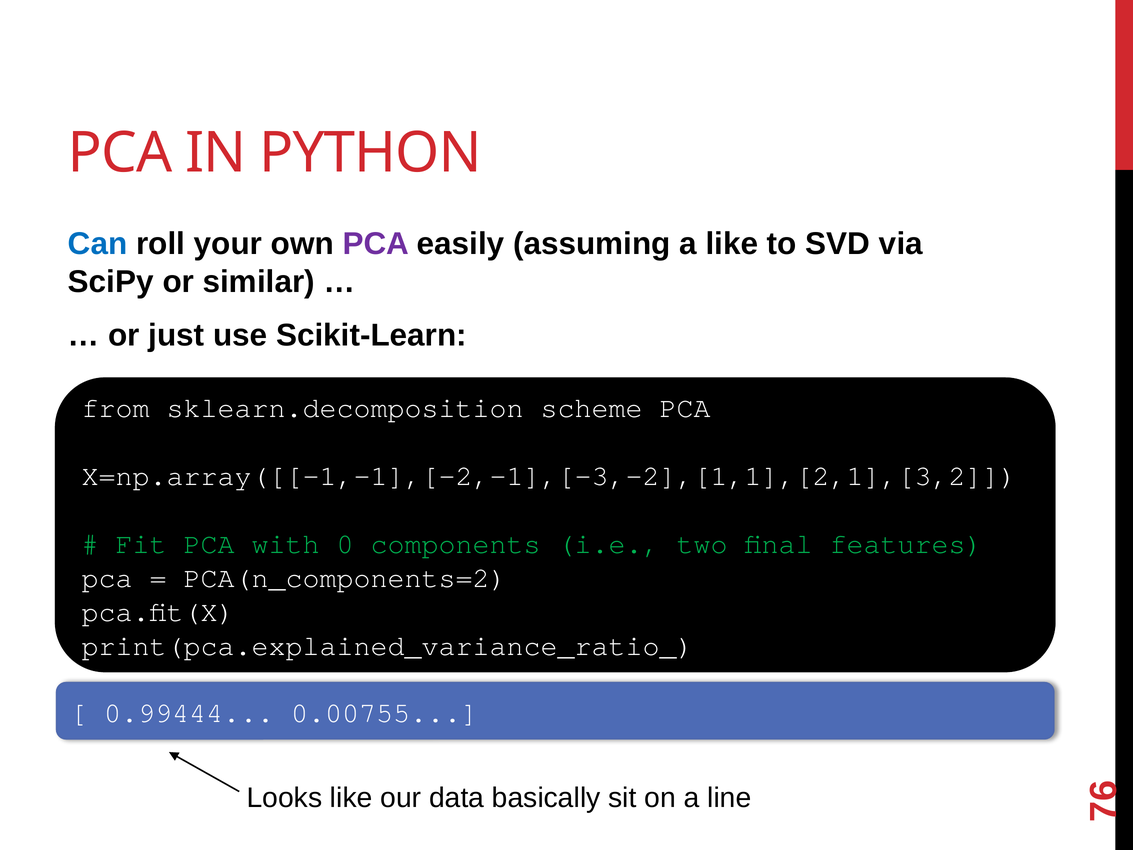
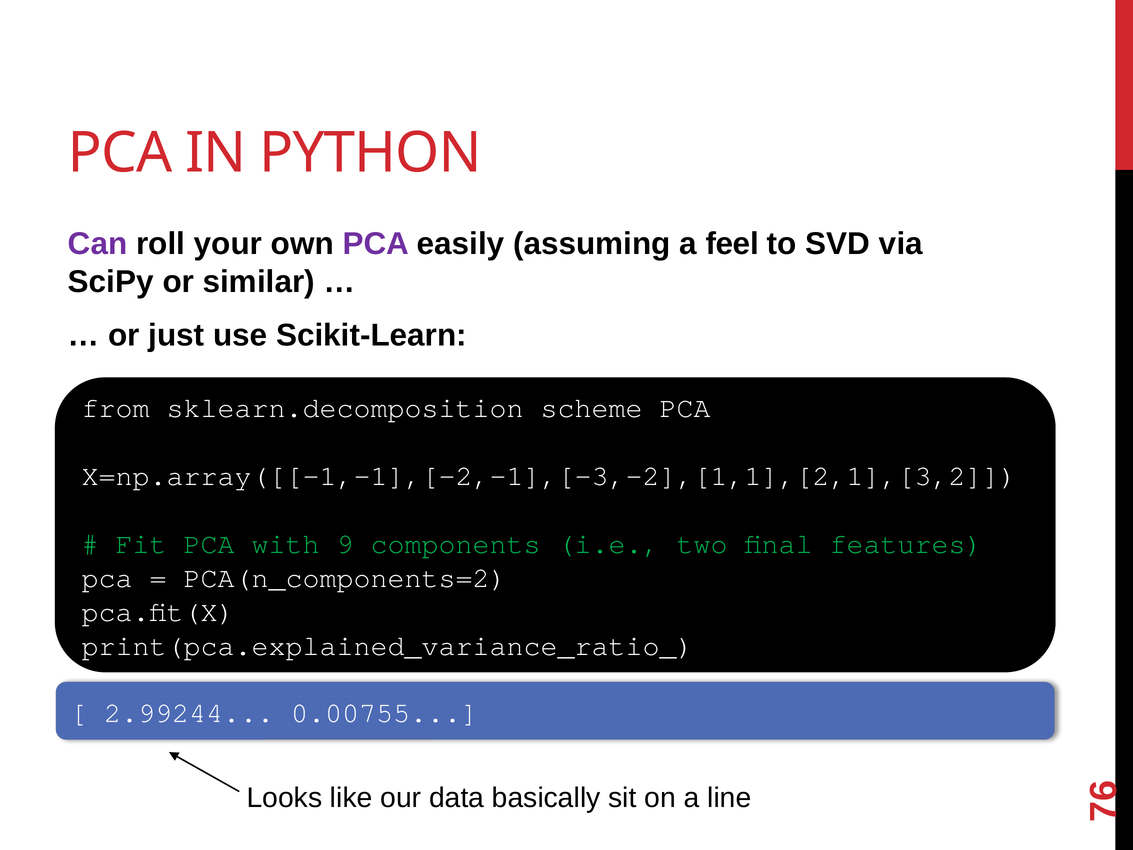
Can colour: blue -> purple
a like: like -> feel
0: 0 -> 9
0.99444: 0.99444 -> 2.99244
